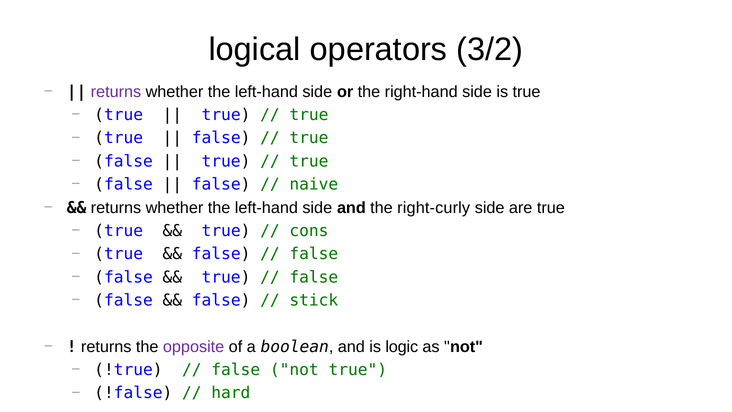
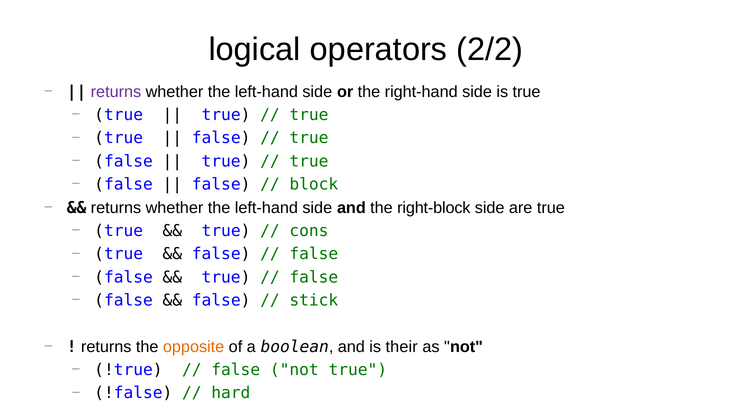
3/2: 3/2 -> 2/2
naive: naive -> block
right-curly: right-curly -> right-block
opposite colour: purple -> orange
logic: logic -> their
